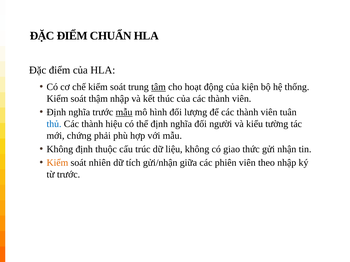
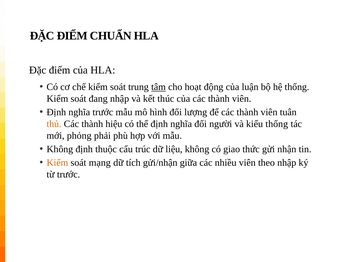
kiện: kiện -> luận
thậm: thậm -> đang
mẫu at (124, 112) underline: present -> none
thủ colour: blue -> orange
kiểu tường: tường -> thống
chứng: chứng -> phỏng
nhiên: nhiên -> mạng
phiên: phiên -> nhiều
